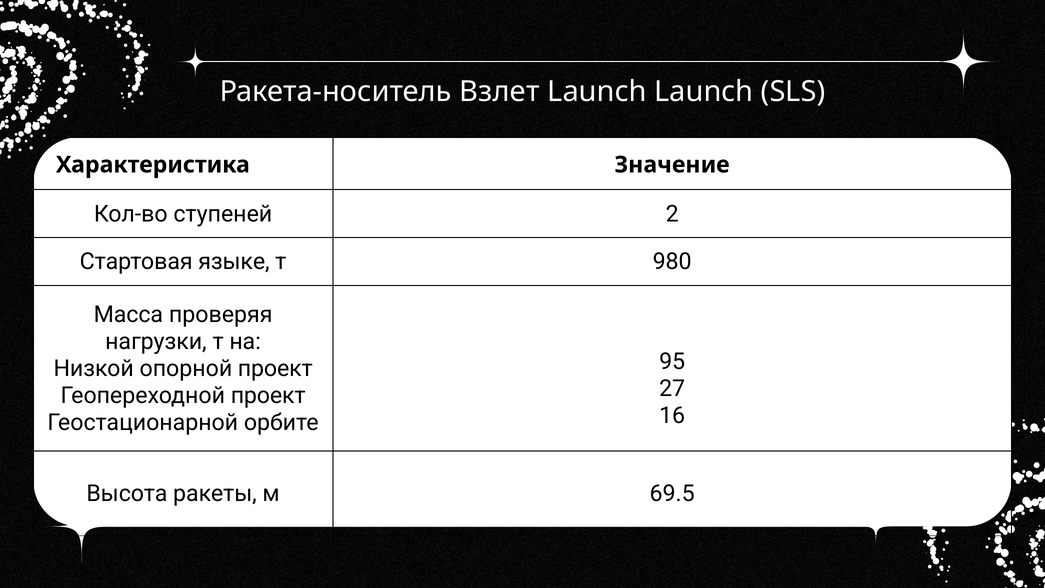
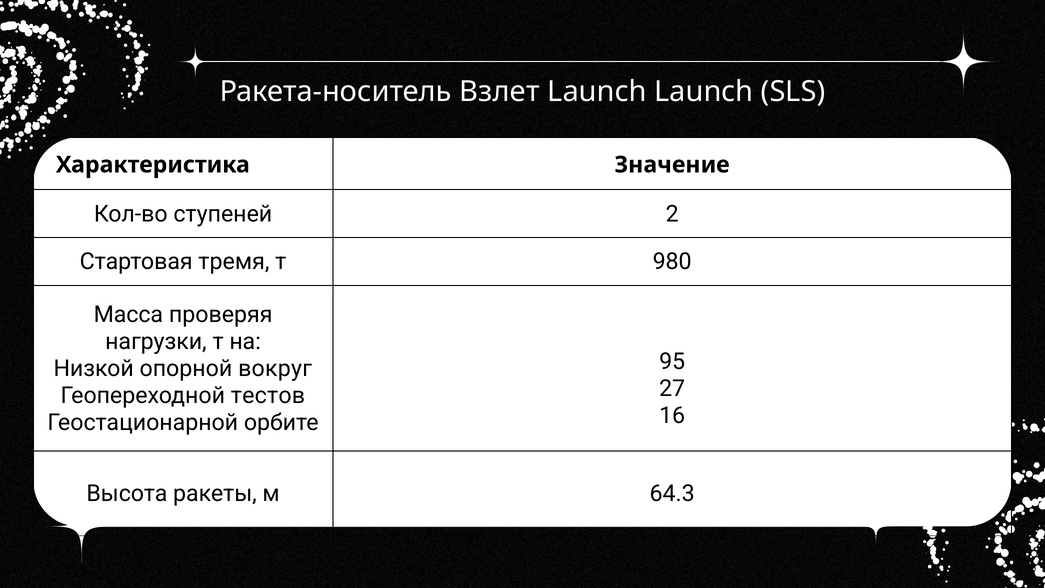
языке: языке -> тремя
опорной проект: проект -> вокруг
Геопереходной проект: проект -> тестов
69.5: 69.5 -> 64.3
